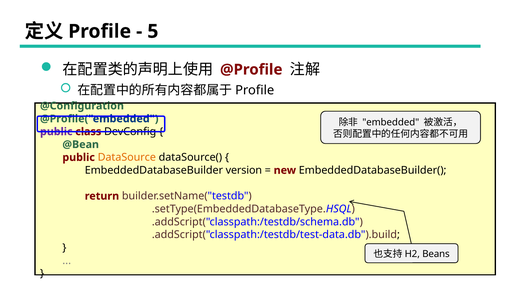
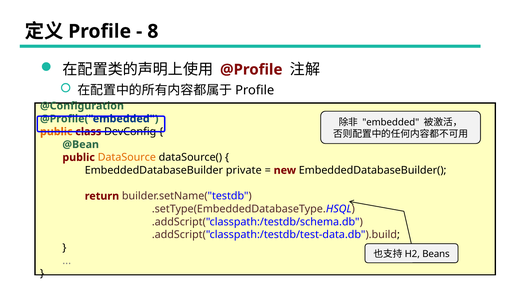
5: 5 -> 8
public at (56, 132) colour: purple -> orange
version: version -> private
